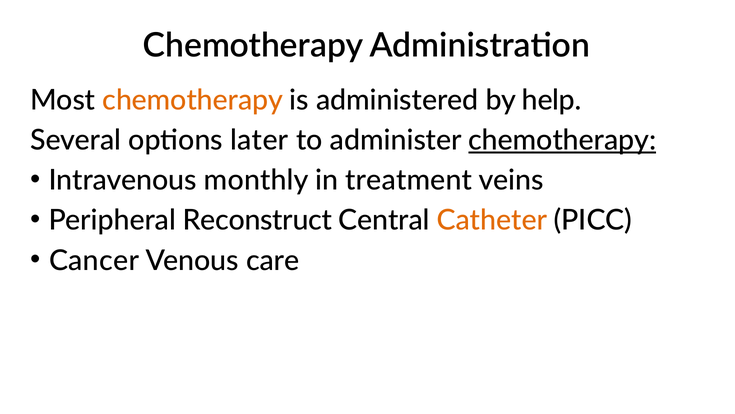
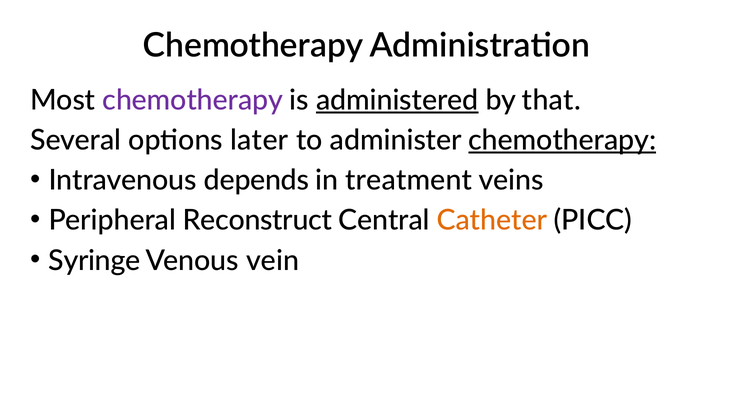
chemotherapy at (193, 100) colour: orange -> purple
administered underline: none -> present
help: help -> that
monthly: monthly -> depends
Cancer: Cancer -> Syringe
care: care -> vein
